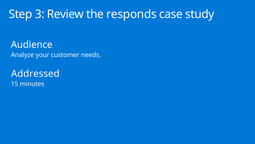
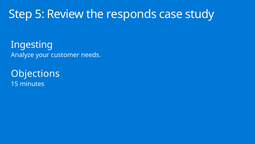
3: 3 -> 5
Audience: Audience -> Ingesting
Addressed: Addressed -> Objections
